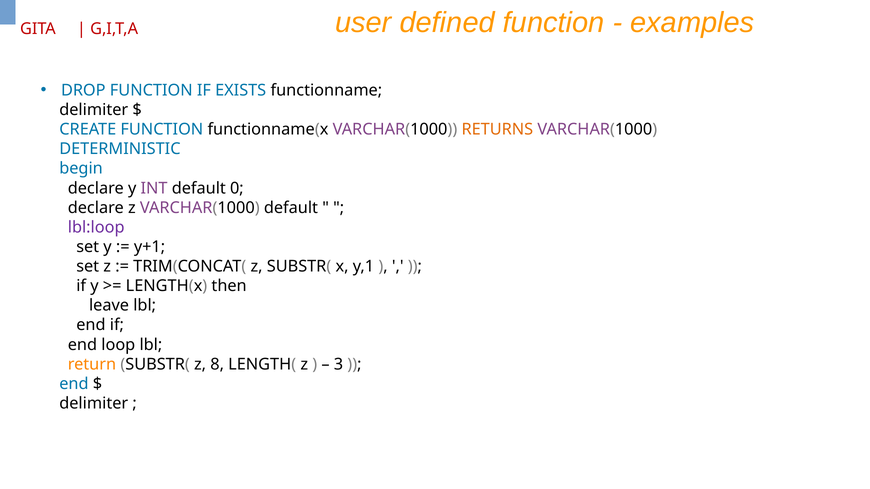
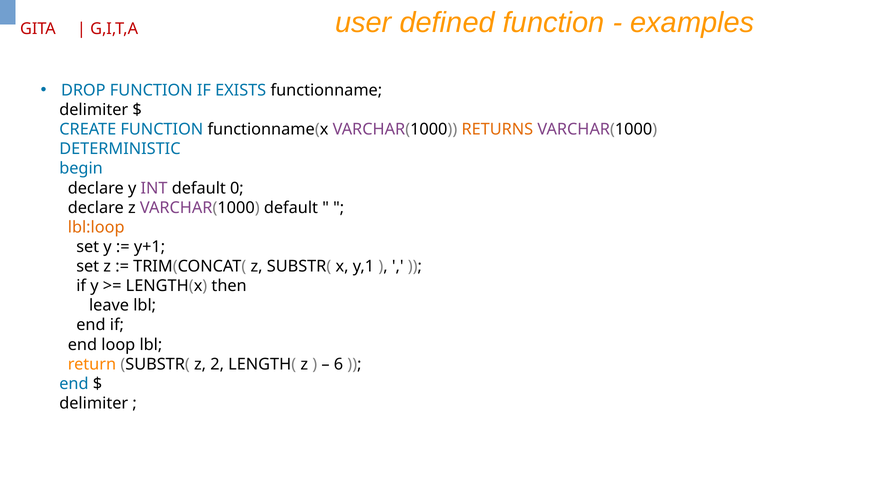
lbl:loop colour: purple -> orange
8: 8 -> 2
3: 3 -> 6
